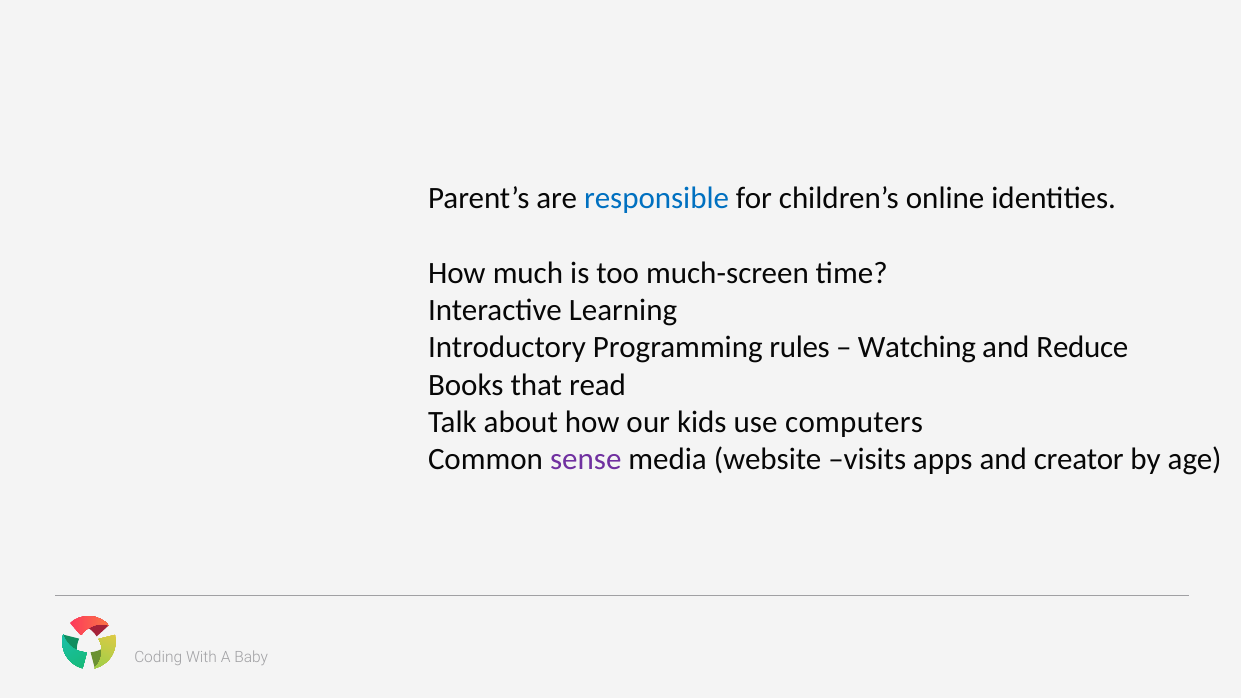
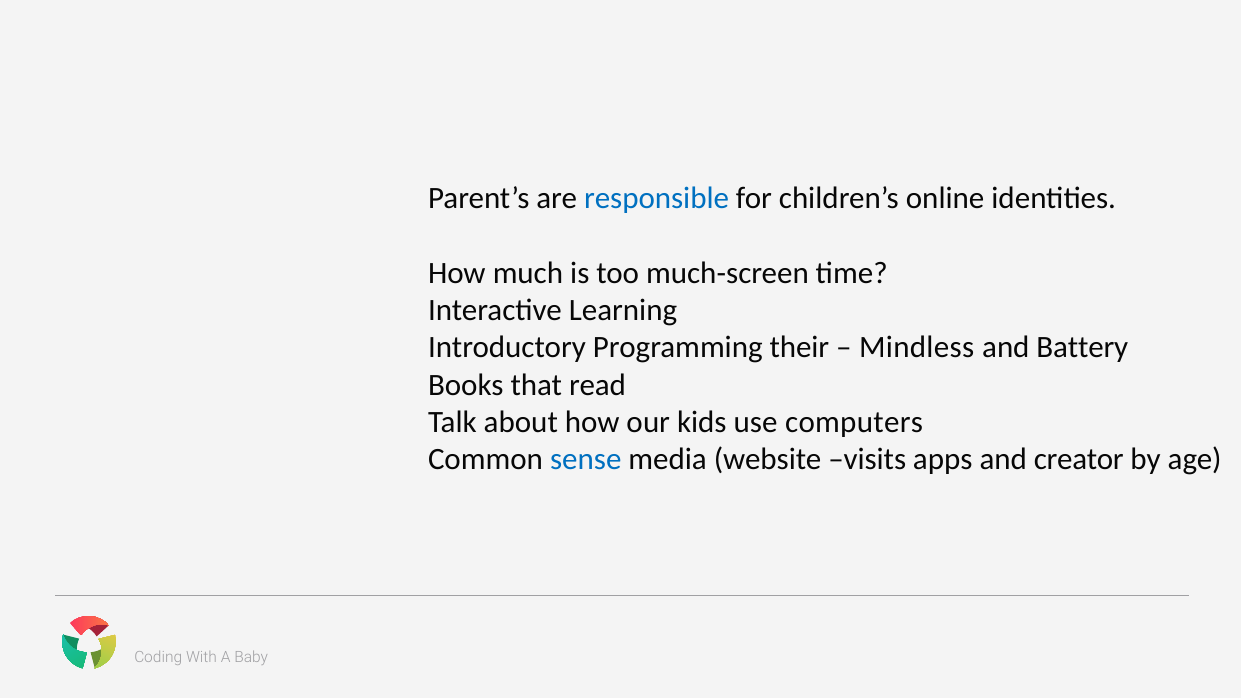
rules: rules -> their
Watching: Watching -> Mindless
Reduce: Reduce -> Battery
sense colour: purple -> blue
